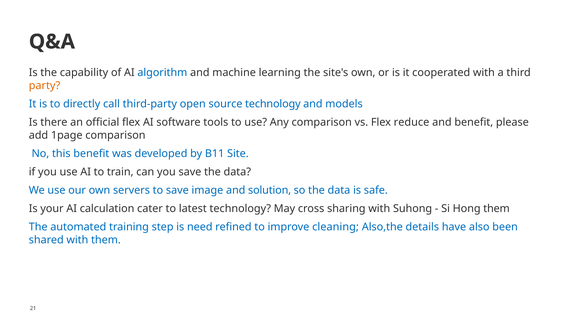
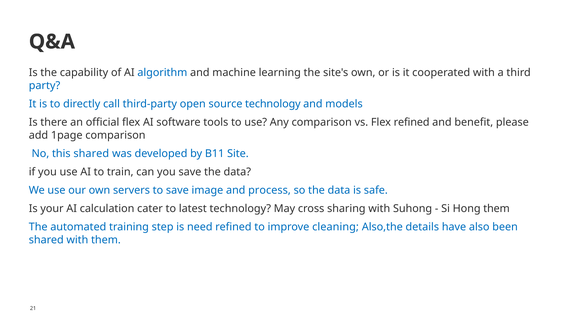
party colour: orange -> blue
Flex reduce: reduce -> refined
this benefit: benefit -> shared
solution: solution -> process
